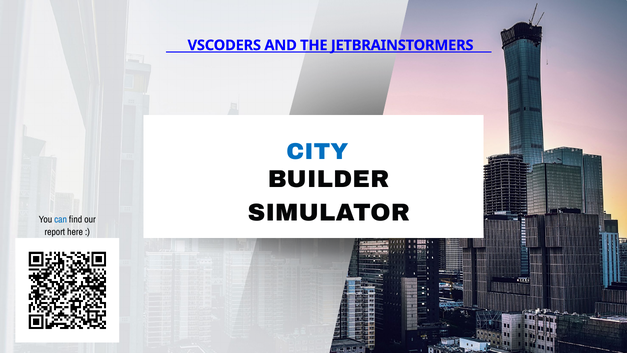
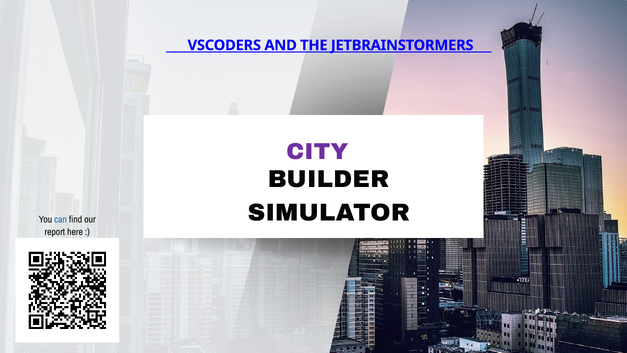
CITY colour: blue -> purple
